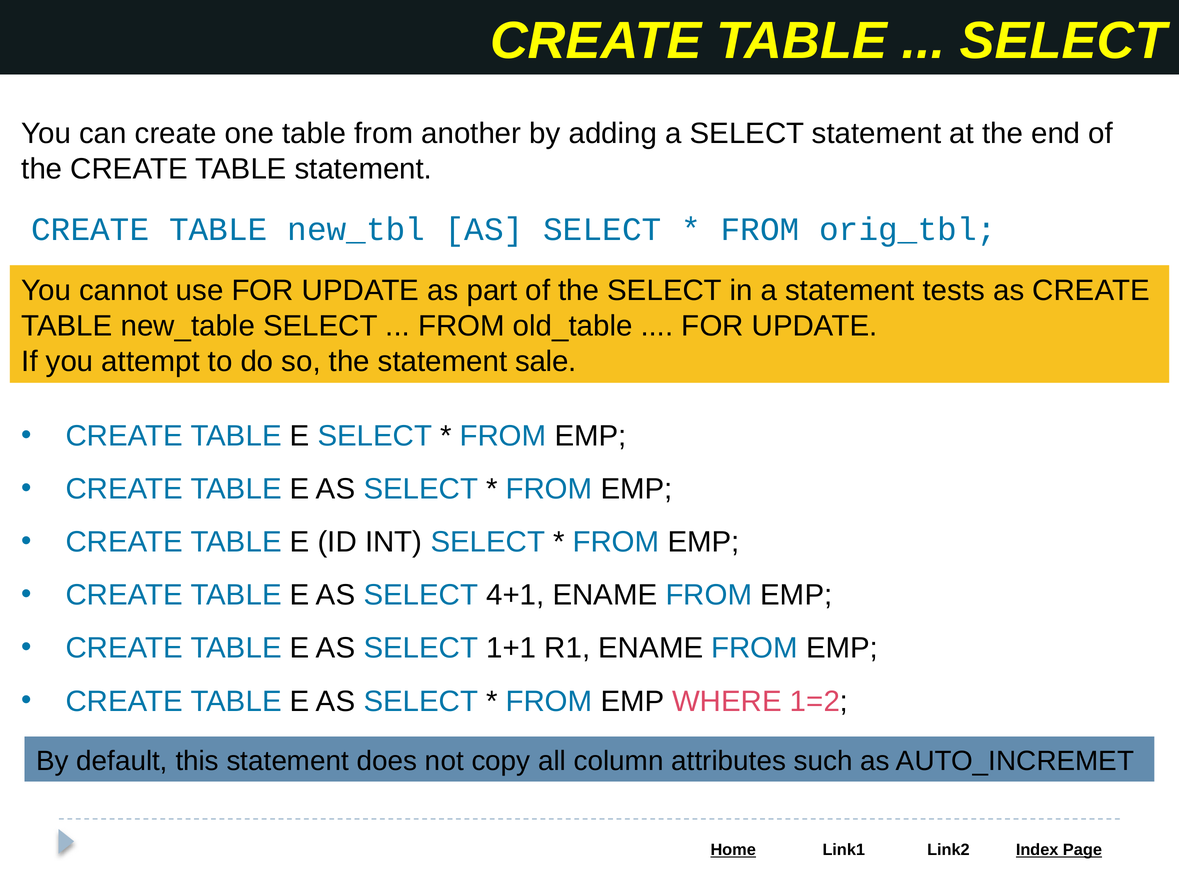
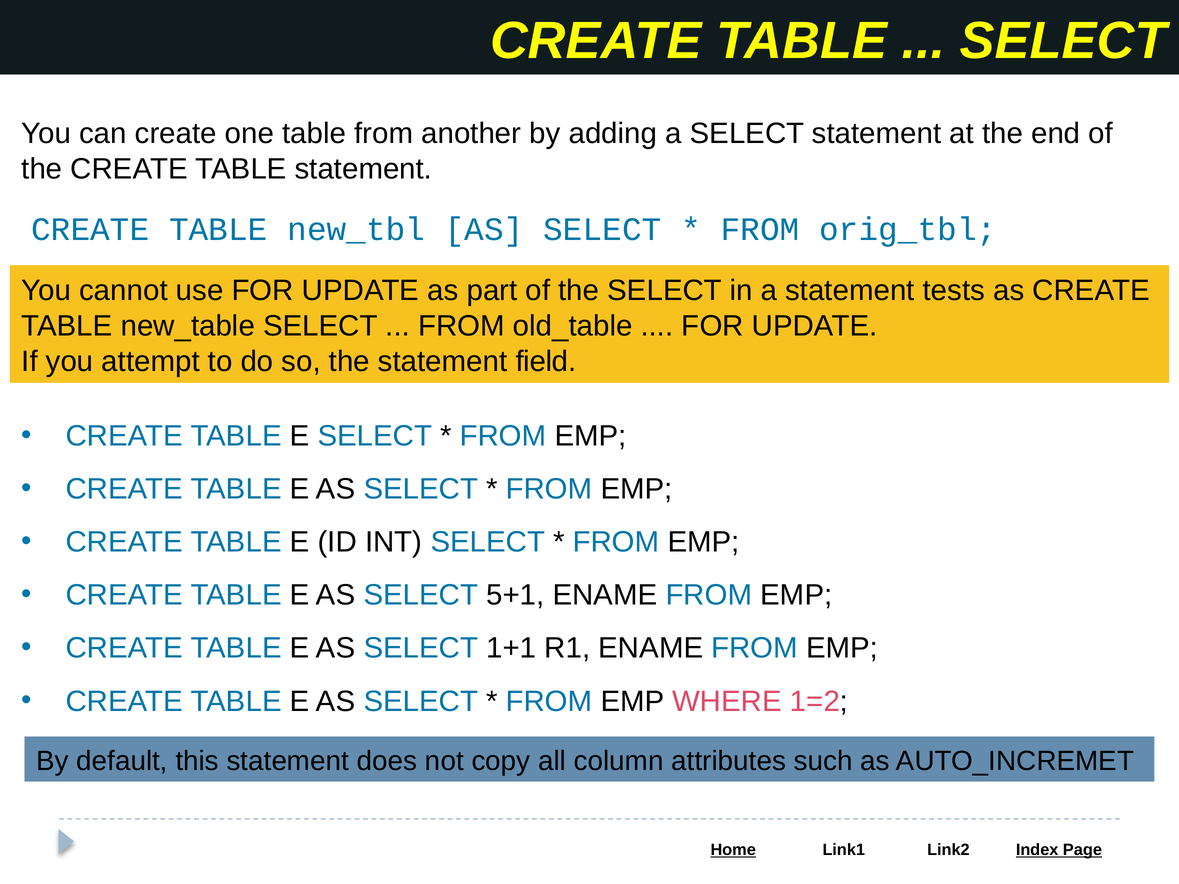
sale: sale -> field
4+1: 4+1 -> 5+1
